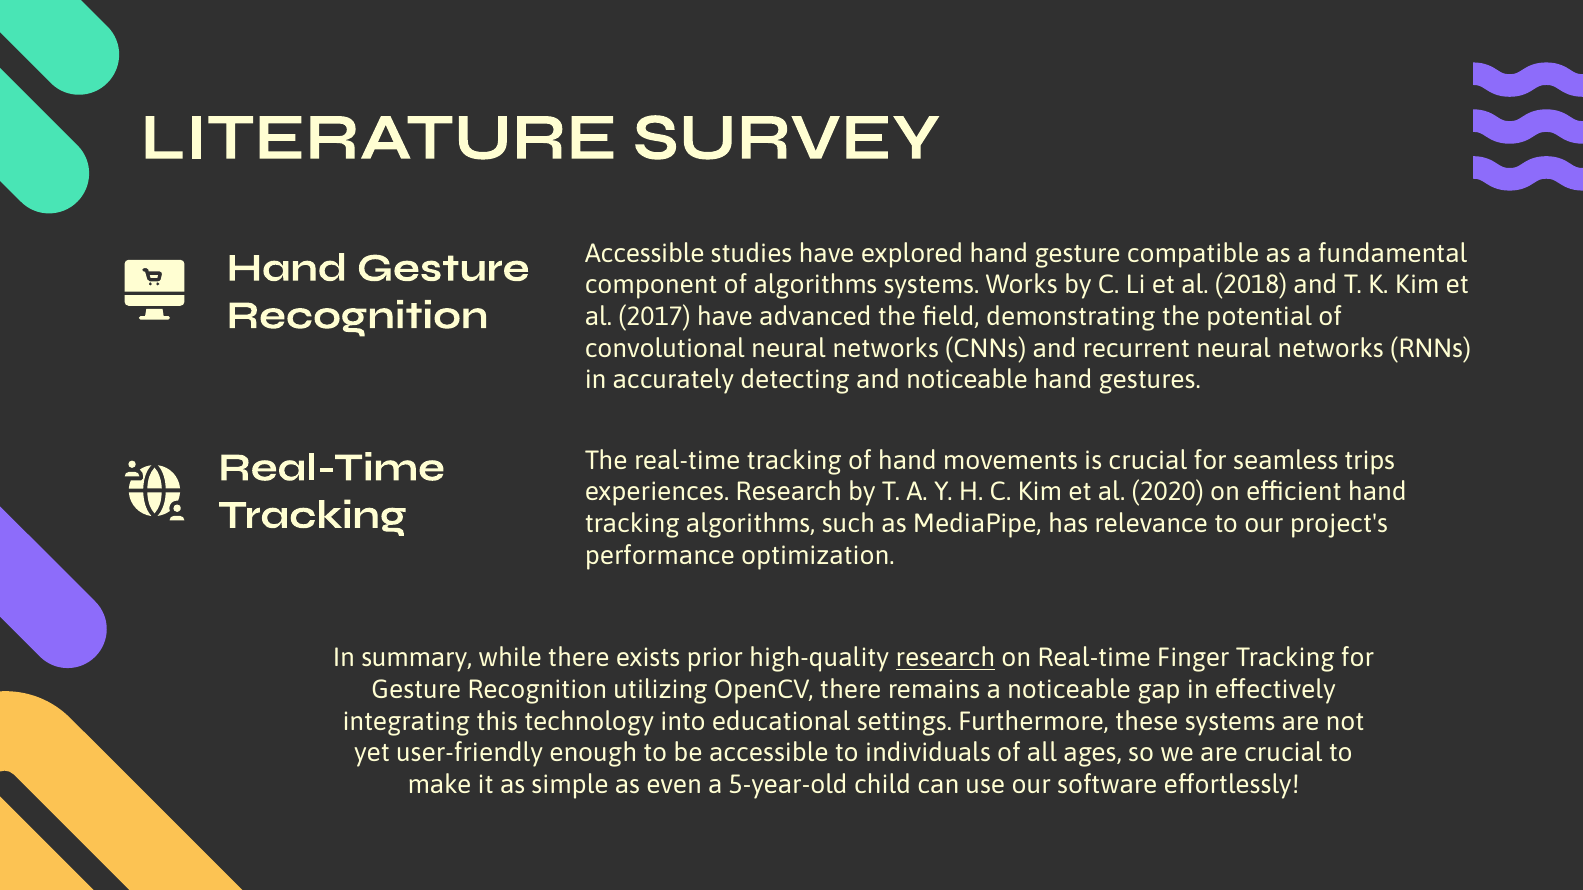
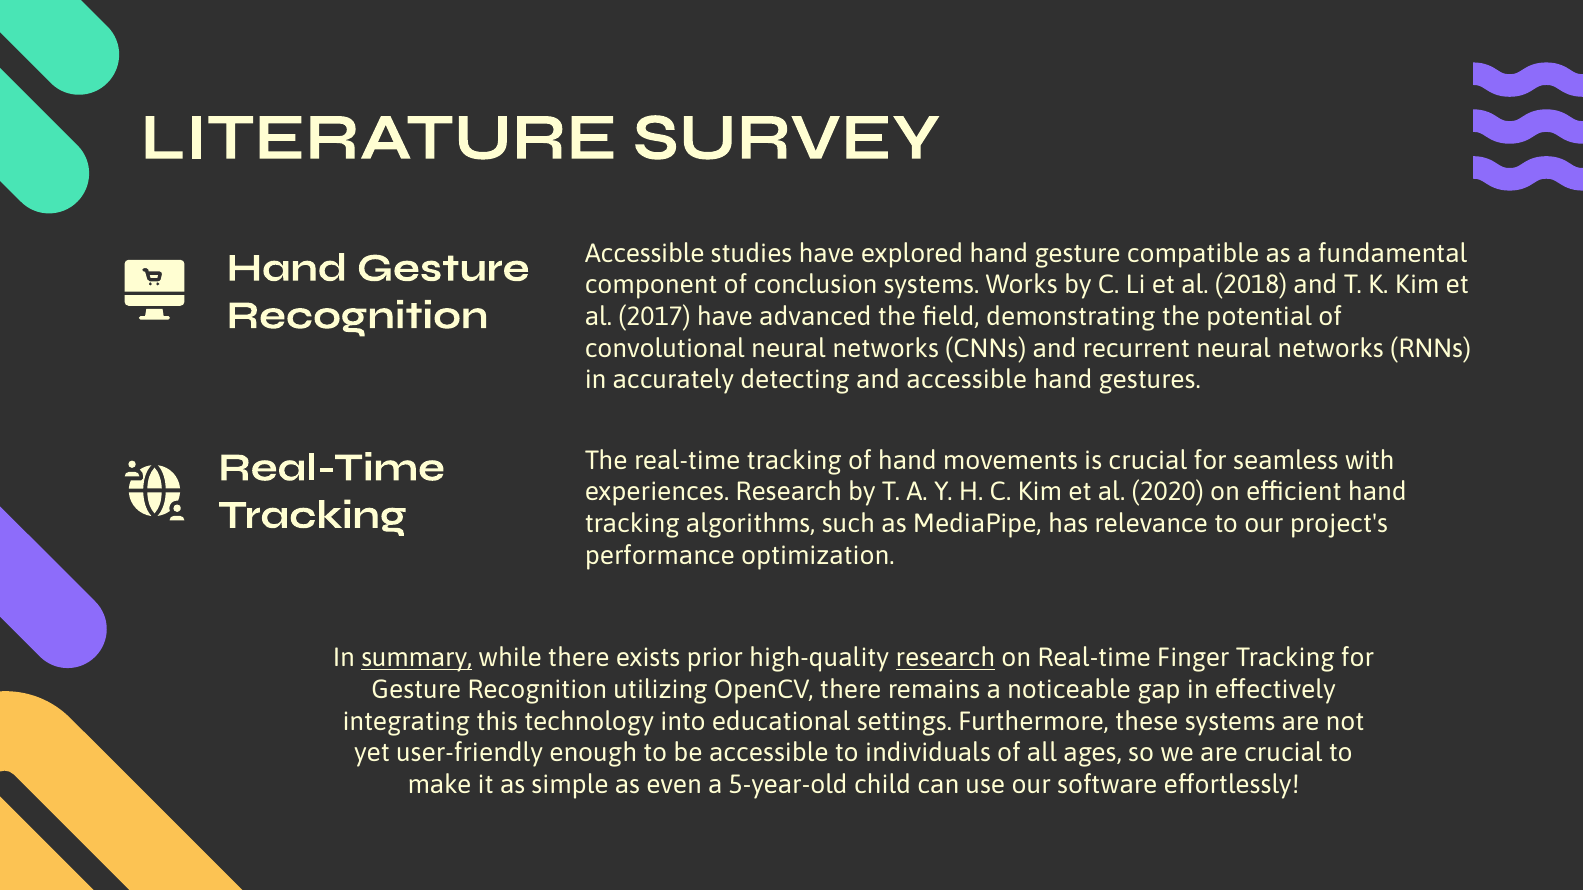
of algorithms: algorithms -> conclusion
and noticeable: noticeable -> accessible
trips: trips -> with
summary underline: none -> present
